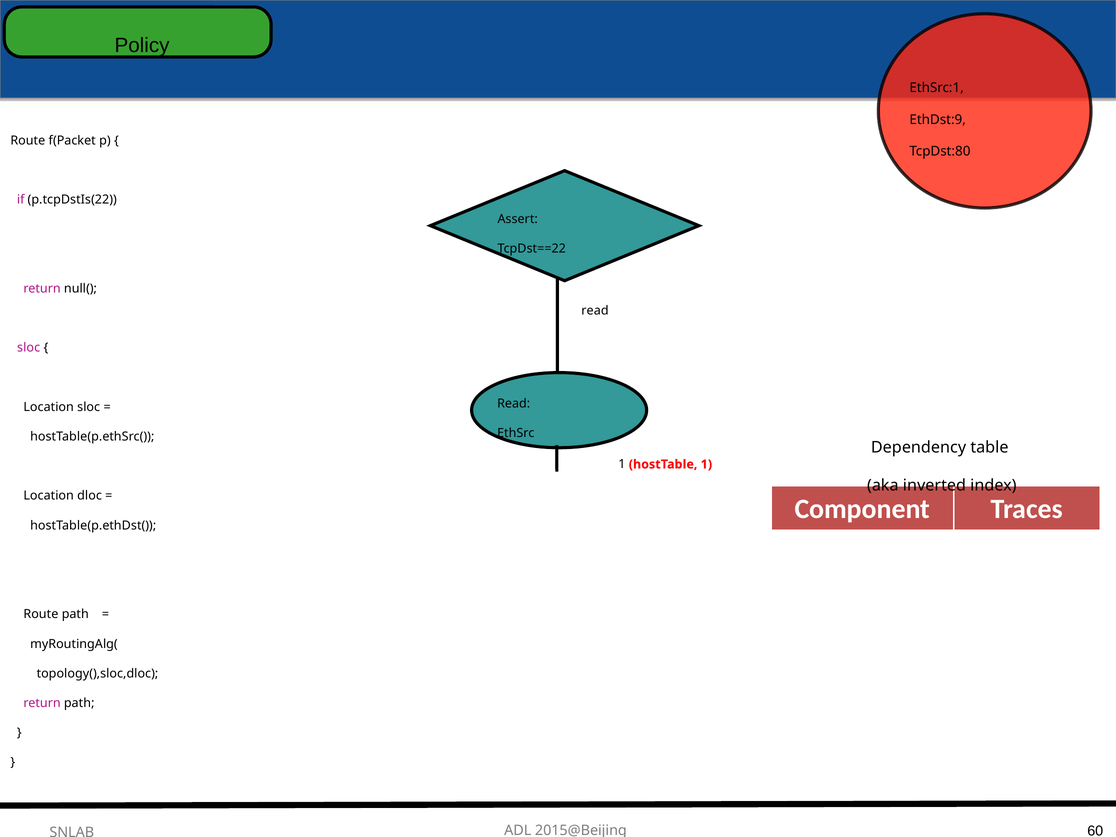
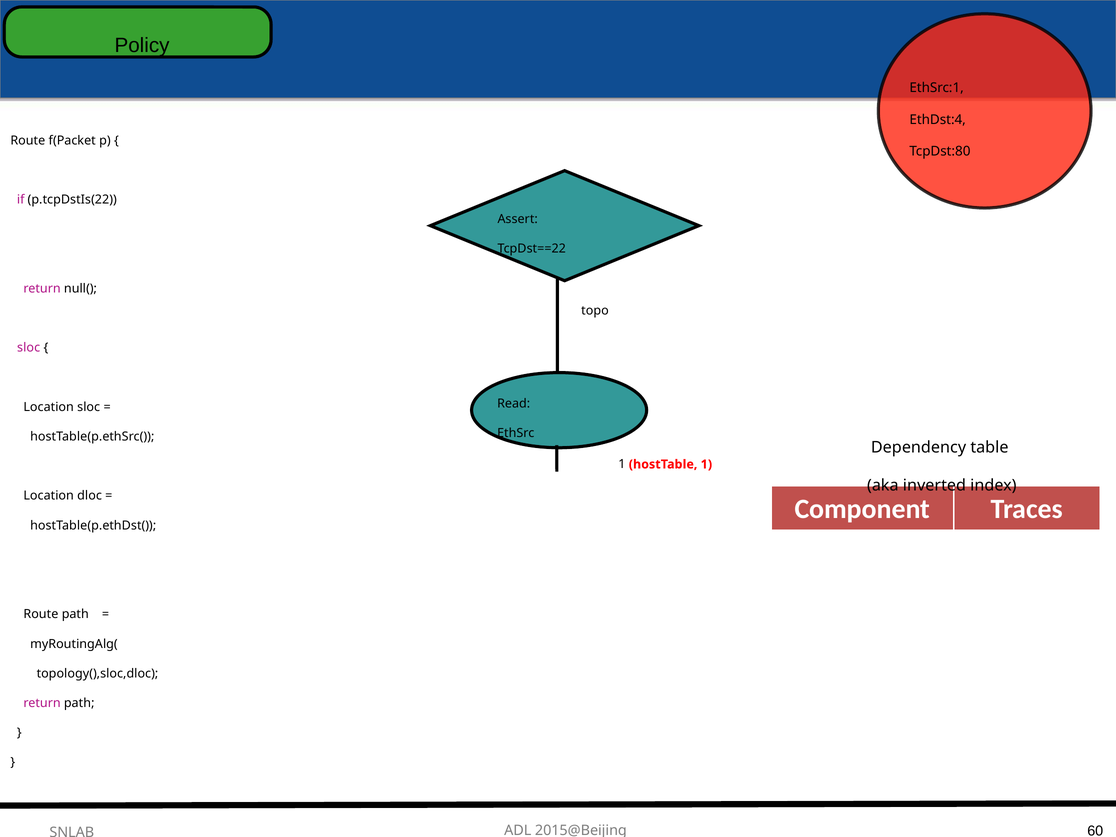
EthDst:9: EthDst:9 -> EthDst:4
read at (595, 310): read -> topo
